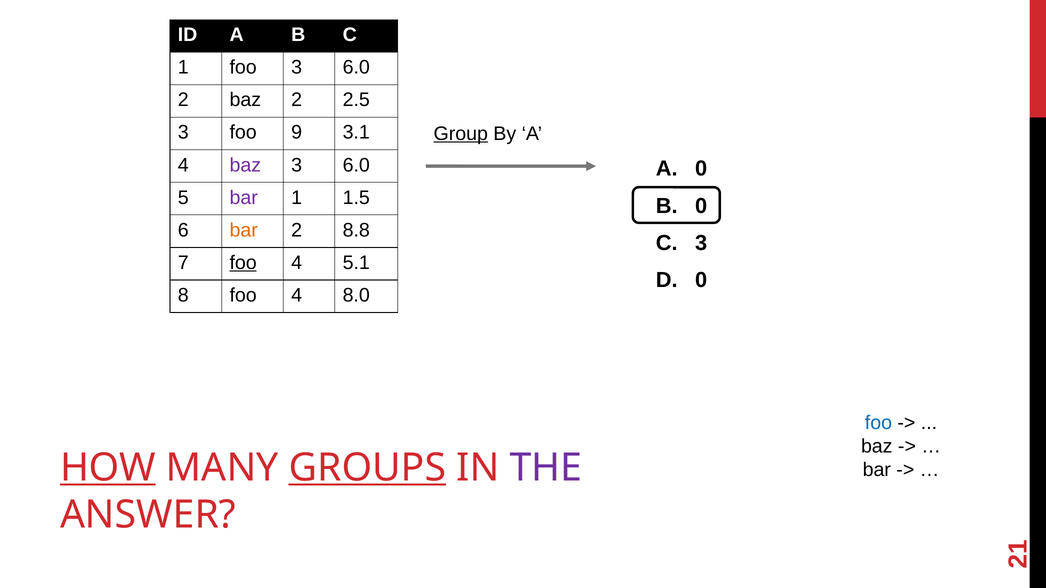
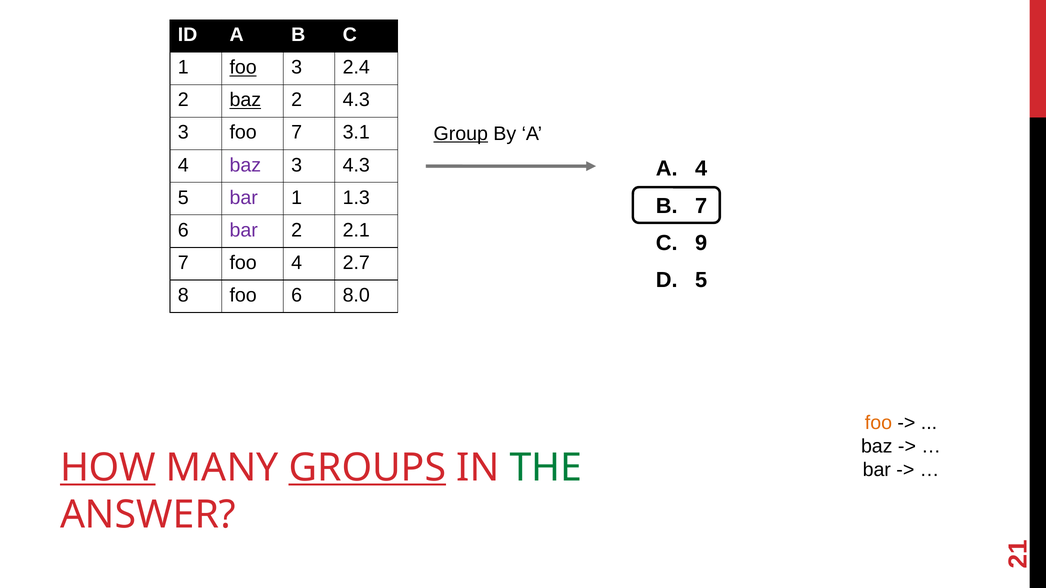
foo at (243, 67) underline: none -> present
6.0 at (356, 67): 6.0 -> 2.4
baz at (245, 100) underline: none -> present
2 2.5: 2.5 -> 4.3
foo 9: 9 -> 7
6.0 at (356, 165): 6.0 -> 4.3
A 0: 0 -> 4
1.5: 1.5 -> 1.3
B 0: 0 -> 7
bar at (244, 230) colour: orange -> purple
8.8: 8.8 -> 2.1
C 3: 3 -> 9
foo at (243, 263) underline: present -> none
5.1: 5.1 -> 2.7
0 at (701, 280): 0 -> 5
8 foo 4: 4 -> 6
foo at (878, 423) colour: blue -> orange
THE colour: purple -> green
